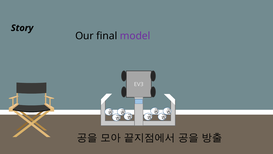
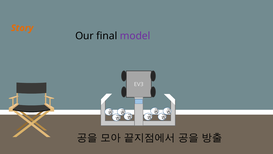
Story colour: black -> orange
